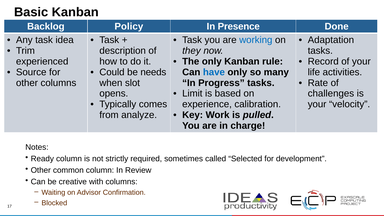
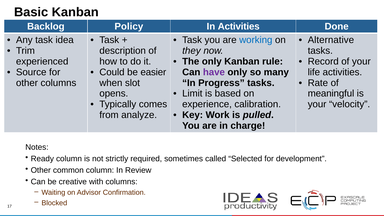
In Presence: Presence -> Activities
Adaptation: Adaptation -> Alternative
needs: needs -> easier
have colour: blue -> purple
challenges: challenges -> meaningful
